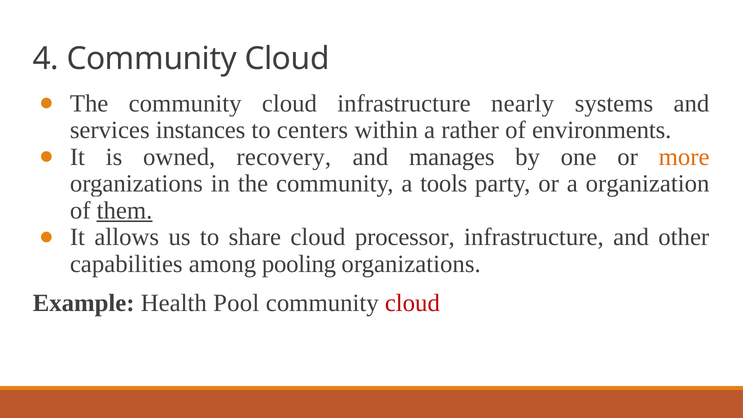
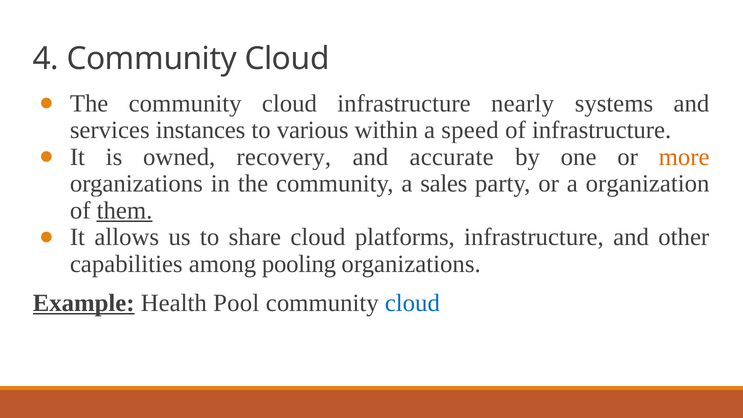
centers: centers -> various
rather: rather -> speed
of environments: environments -> infrastructure
manages: manages -> accurate
tools: tools -> sales
processor: processor -> platforms
Example underline: none -> present
cloud at (412, 303) colour: red -> blue
